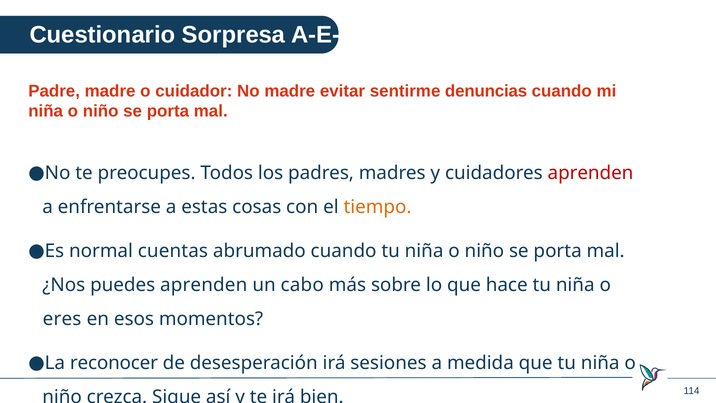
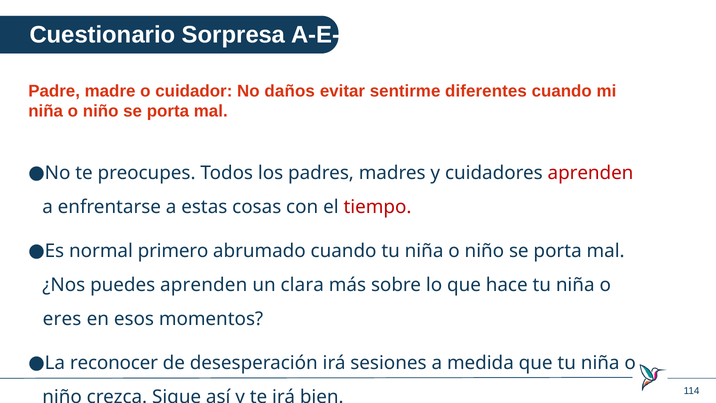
No madre: madre -> daños
denuncias: denuncias -> diferentes
tiempo colour: orange -> red
cuentas: cuentas -> primero
cabo: cabo -> clara
